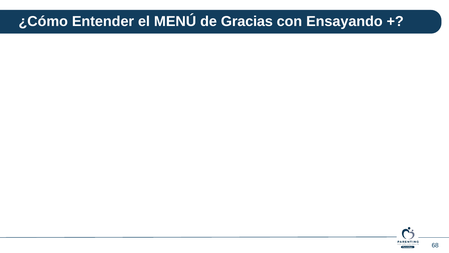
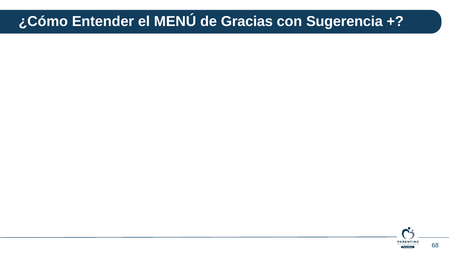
Ensayando: Ensayando -> Sugerencia
